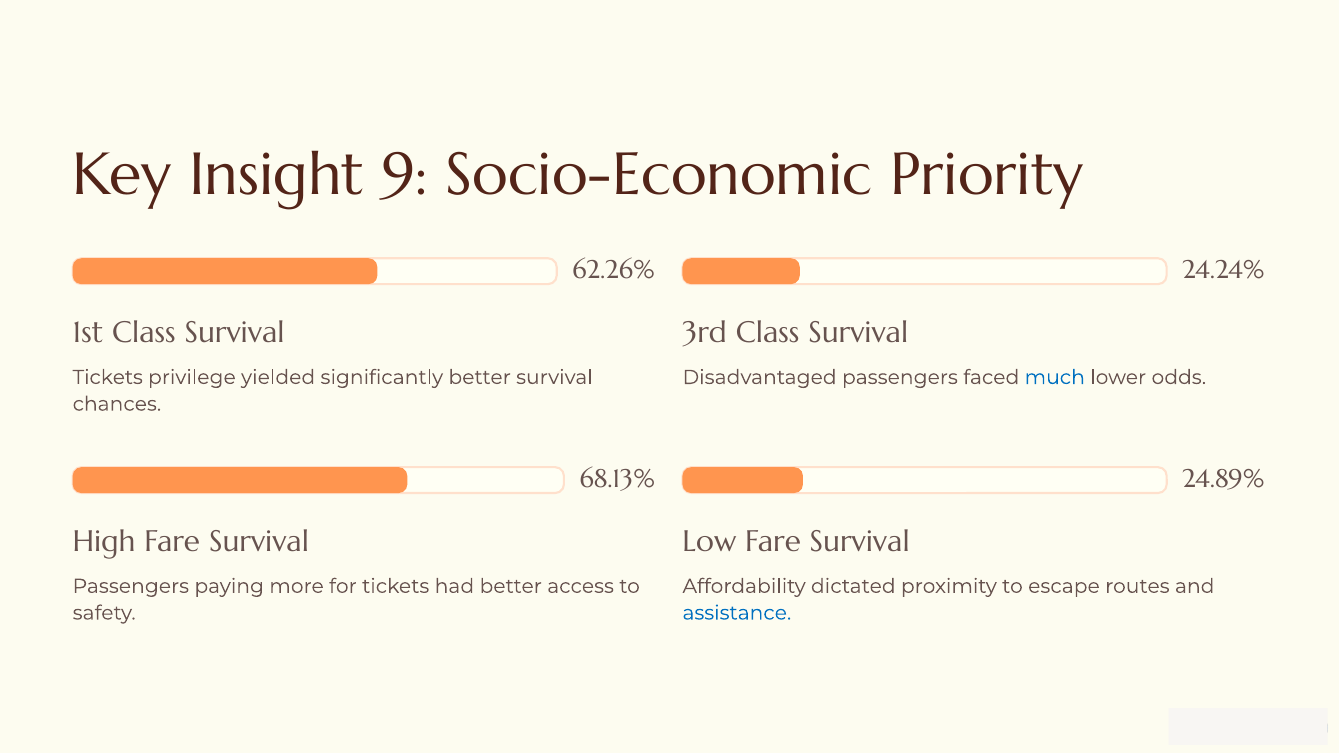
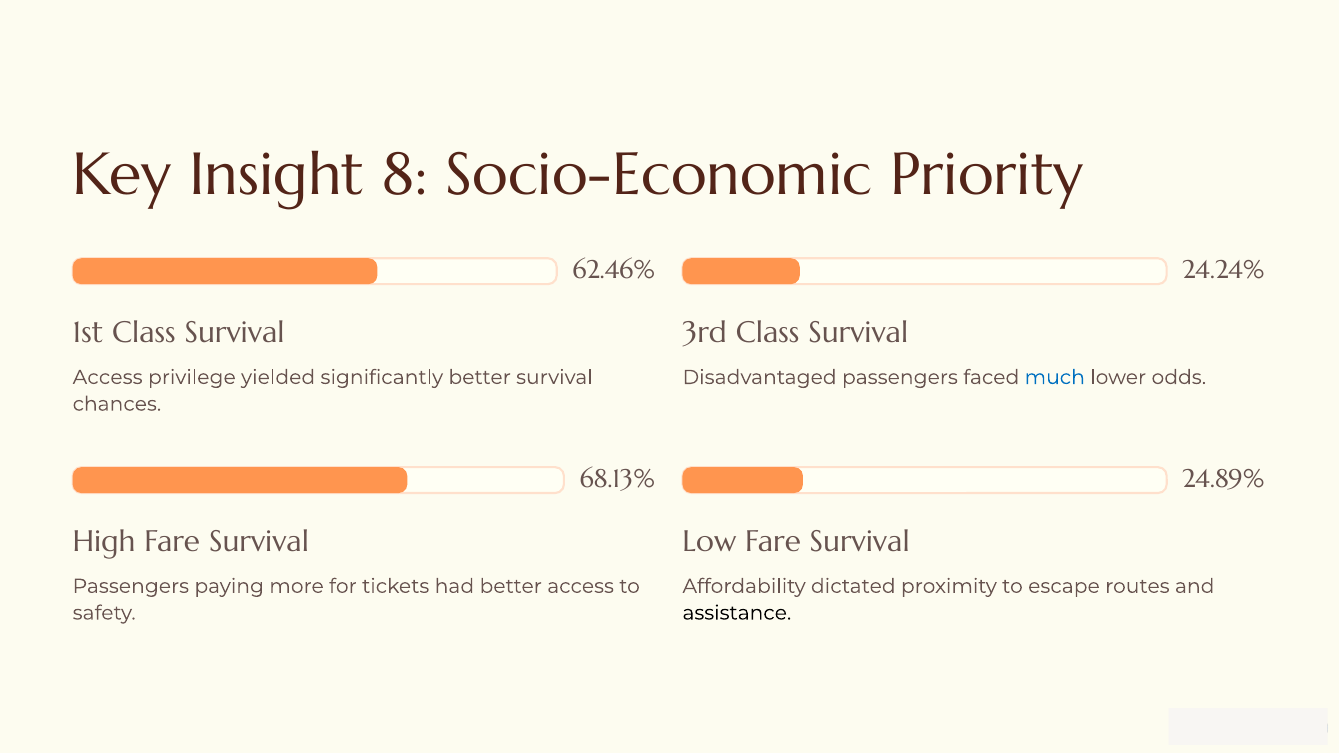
9: 9 -> 8
62.26%: 62.26% -> 62.46%
Tickets at (108, 377): Tickets -> Access
assistance colour: blue -> black
